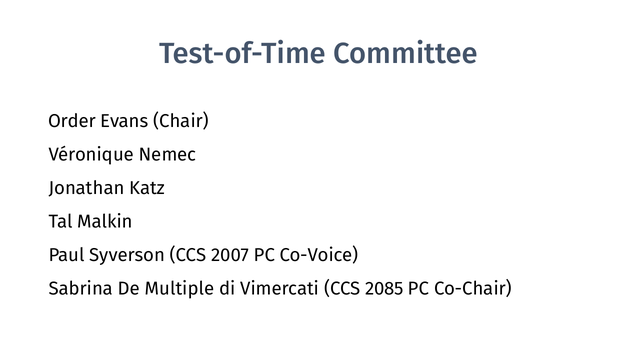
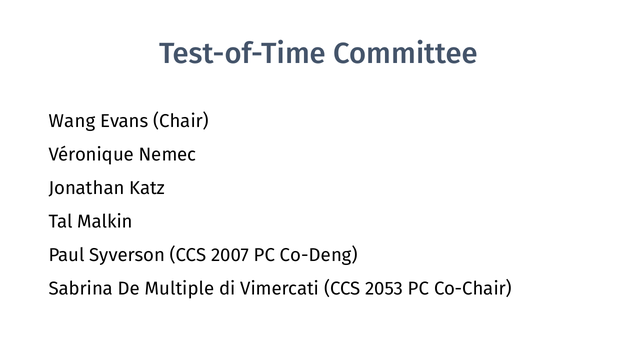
Order: Order -> Wang
Co-Voice: Co-Voice -> Co-Deng
2085: 2085 -> 2053
